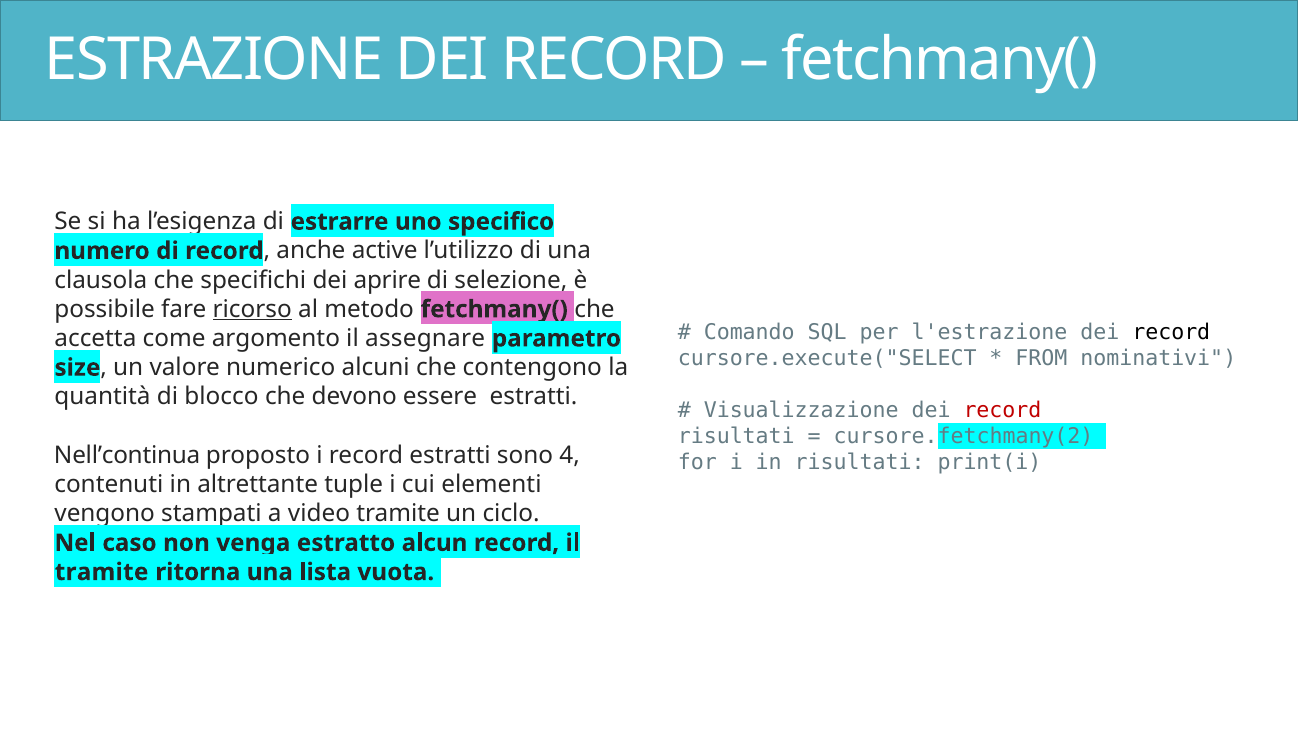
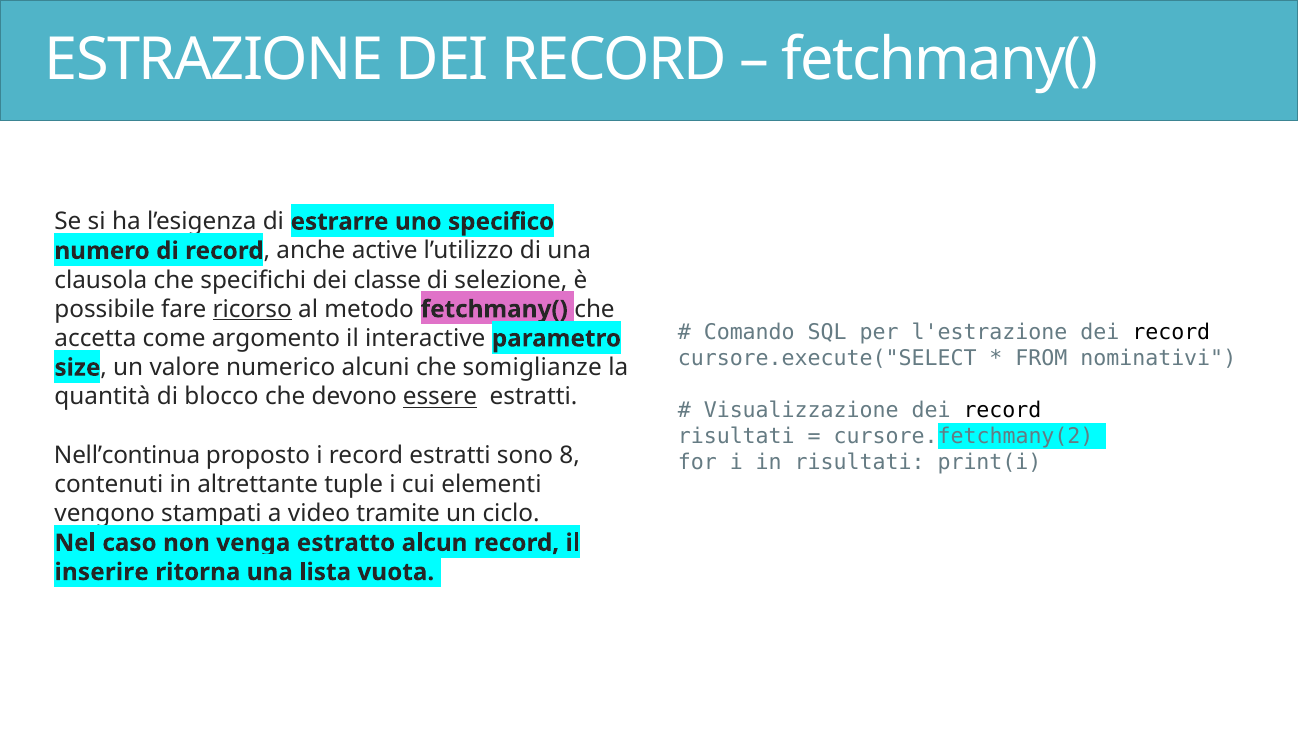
aprire: aprire -> classe
assegnare: assegnare -> interactive
contengono: contengono -> somiglianze
essere underline: none -> present
record at (1002, 411) colour: red -> black
4: 4 -> 8
tramite at (102, 572): tramite -> inserire
